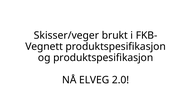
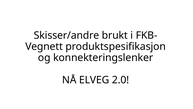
Skisser/veger: Skisser/veger -> Skisser/andre
og produktspesifikasjon: produktspesifikasjon -> konnekteringslenker
